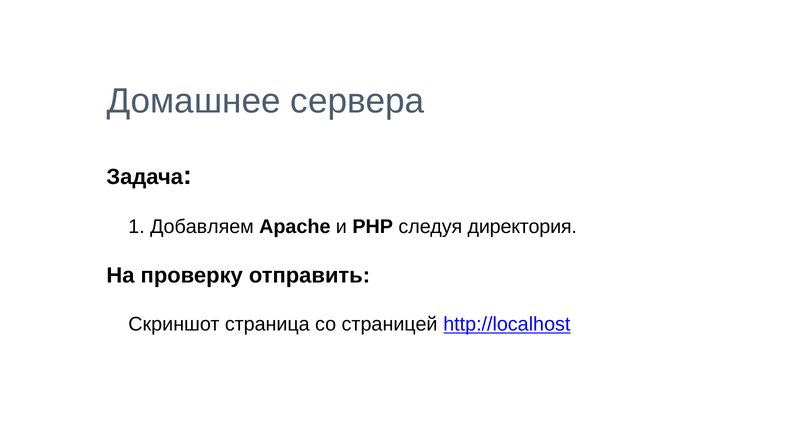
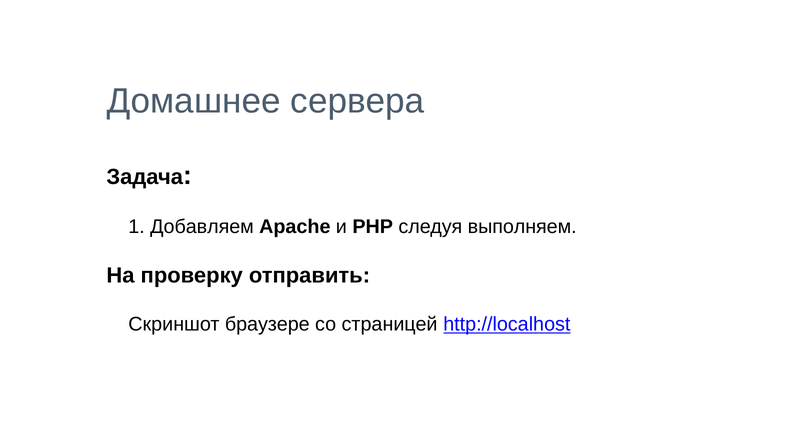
директория: директория -> выполняем
страница: страница -> браузере
